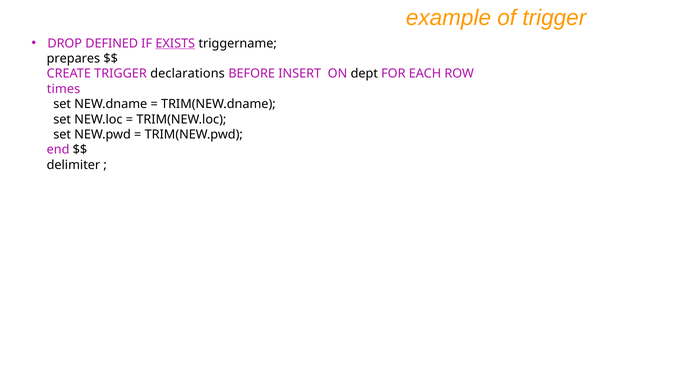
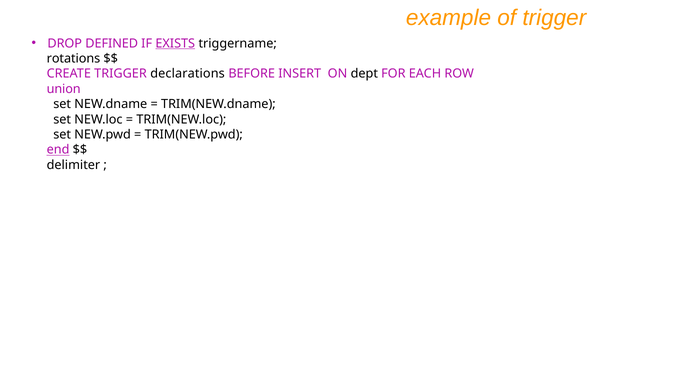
prepares: prepares -> rotations
times: times -> union
end underline: none -> present
